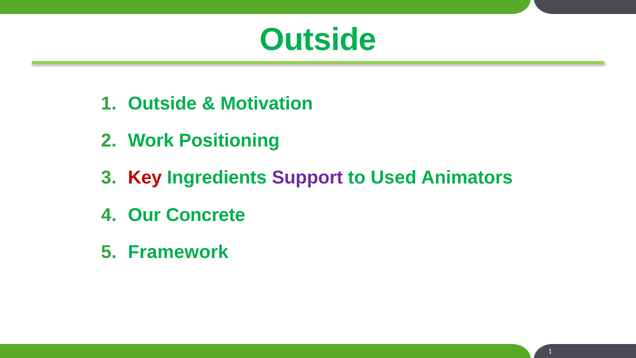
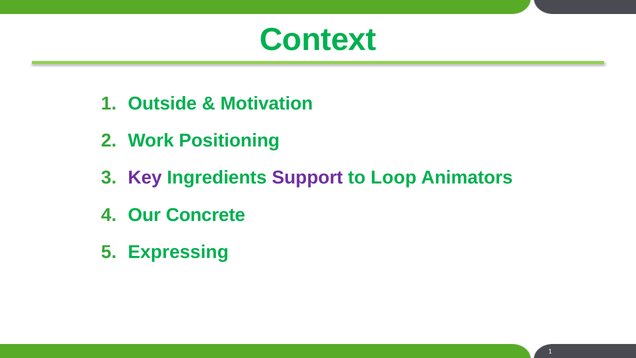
Outside at (318, 40): Outside -> Context
Key colour: red -> purple
Used: Used -> Loop
Framework: Framework -> Expressing
